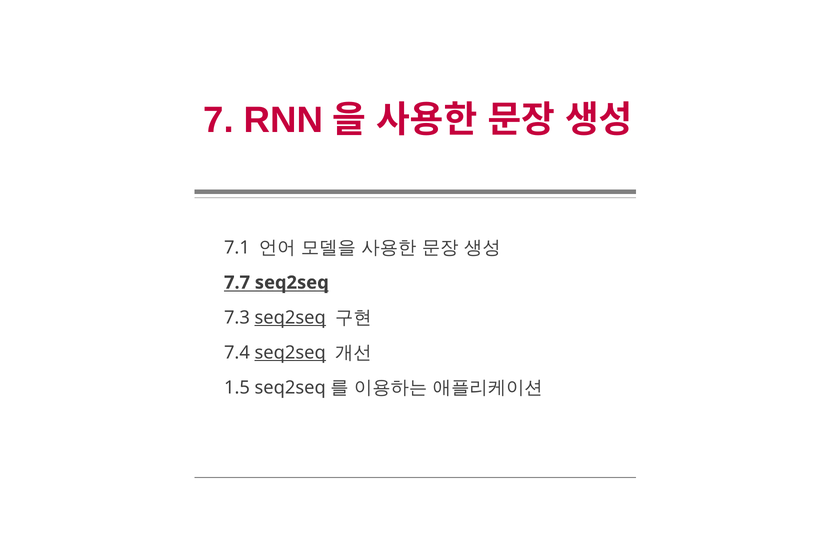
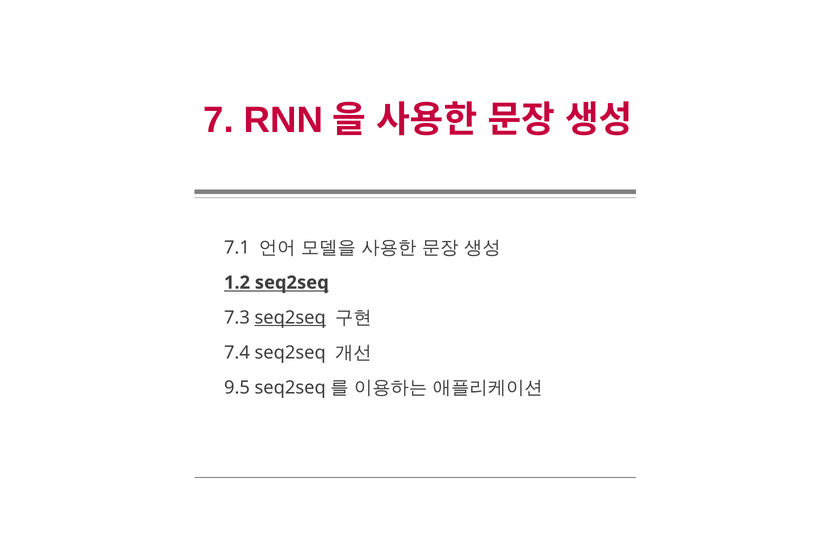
7.7: 7.7 -> 1.2
seq2seq at (290, 353) underline: present -> none
1.5: 1.5 -> 9.5
